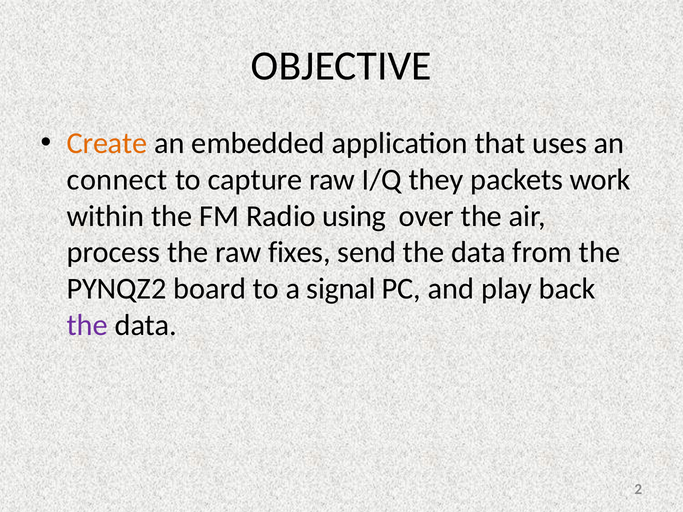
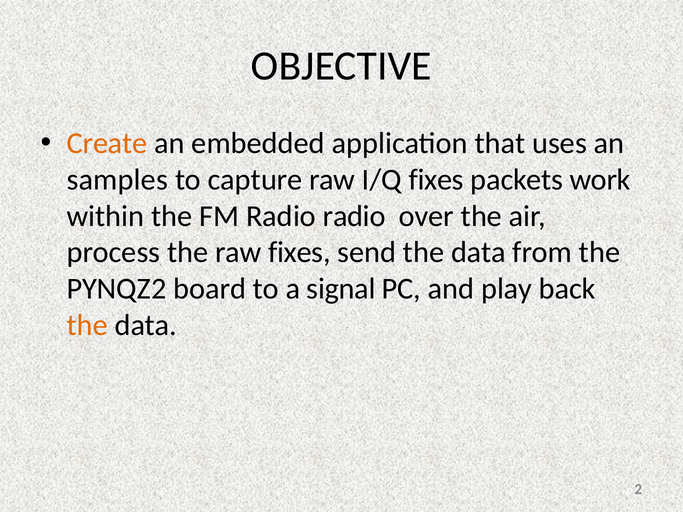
connect: connect -> samples
I/Q they: they -> fixes
Radio using: using -> radio
the at (87, 325) colour: purple -> orange
